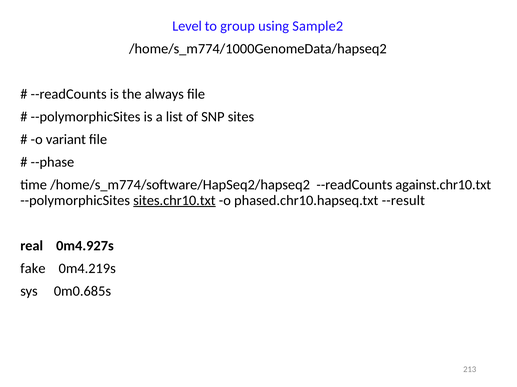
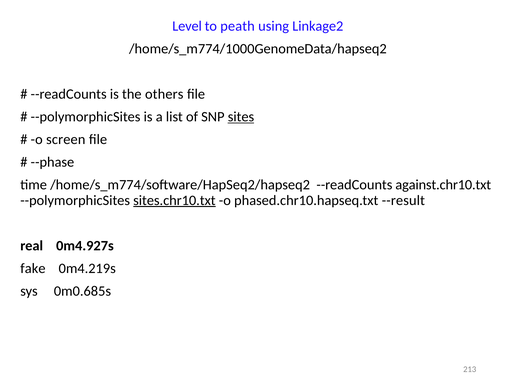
group: group -> peath
Sample2: Sample2 -> Linkage2
always: always -> others
sites underline: none -> present
variant: variant -> screen
